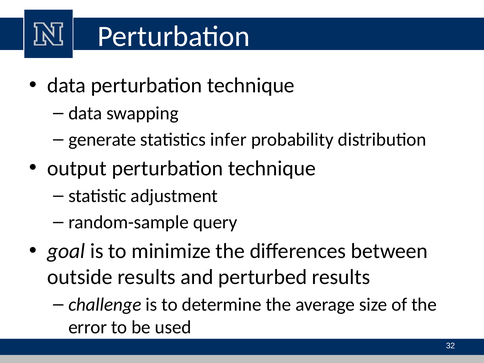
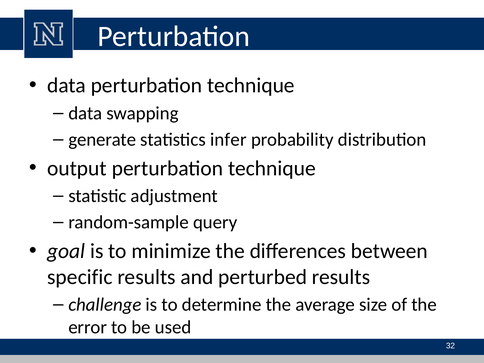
outside: outside -> specific
